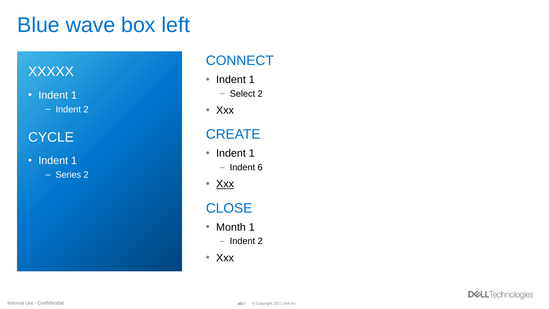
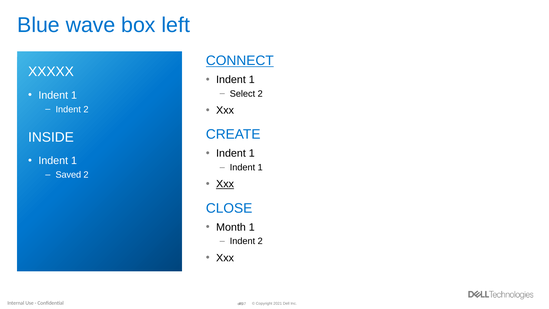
CONNECT underline: none -> present
CYCLE: CYCLE -> INSIDE
6 at (260, 167): 6 -> 1
Series: Series -> Saved
